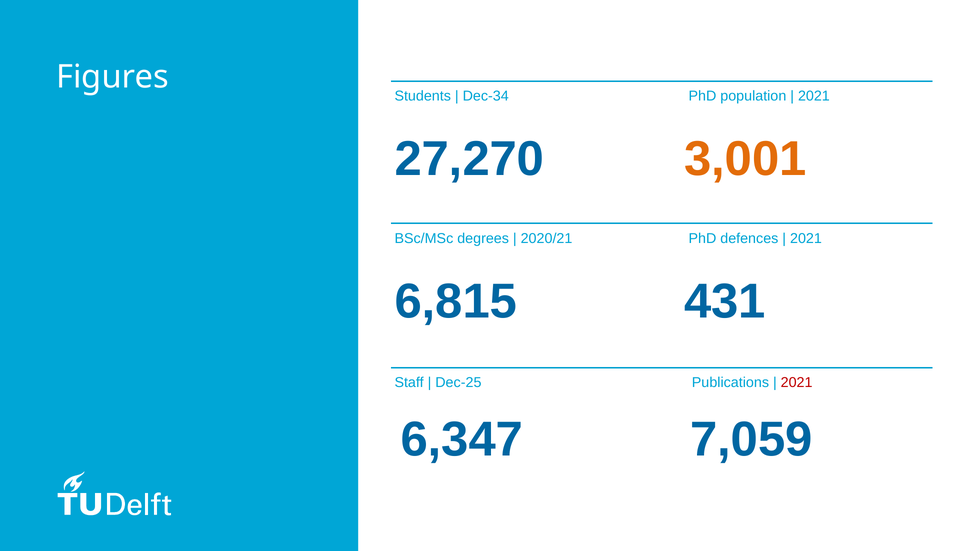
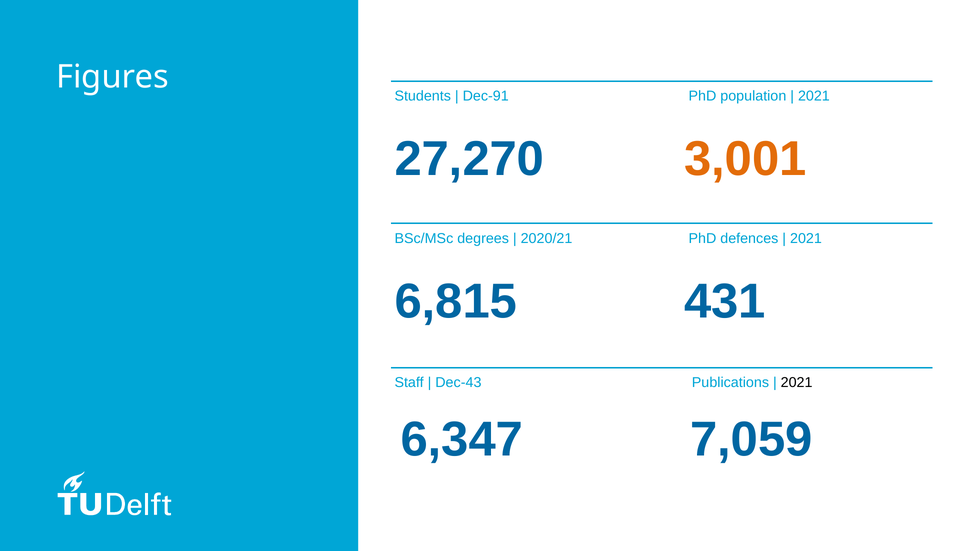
Dec-34: Dec-34 -> Dec-91
Dec-25: Dec-25 -> Dec-43
2021 at (797, 383) colour: red -> black
